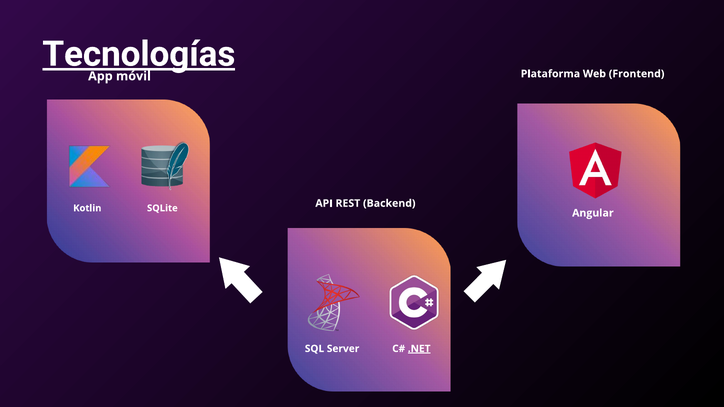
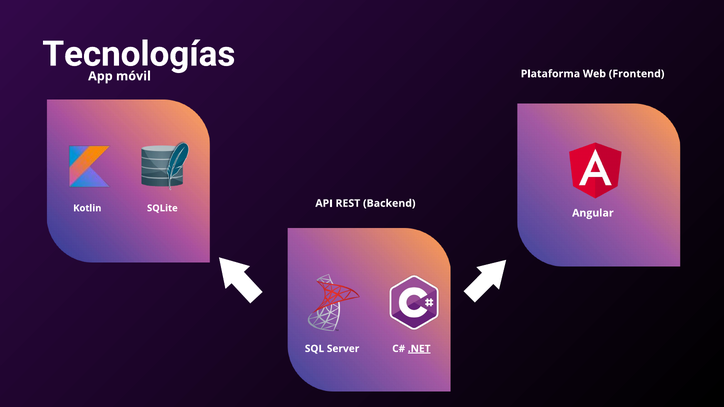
Tecnologías underline: present -> none
